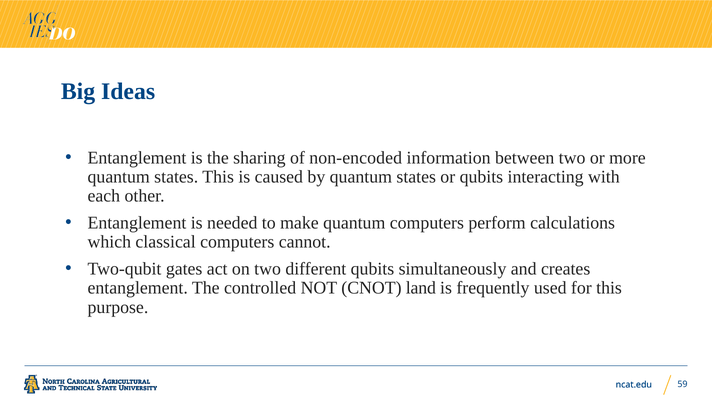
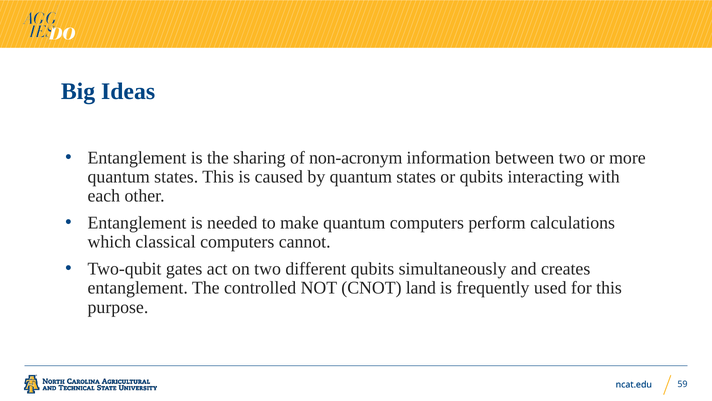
non-encoded: non-encoded -> non-acronym
